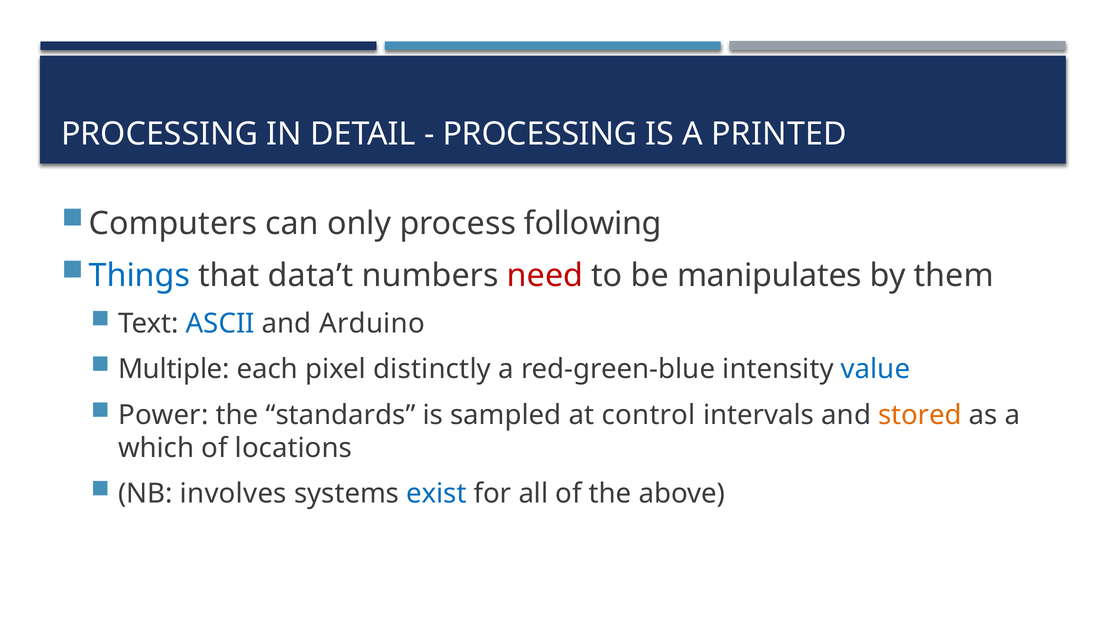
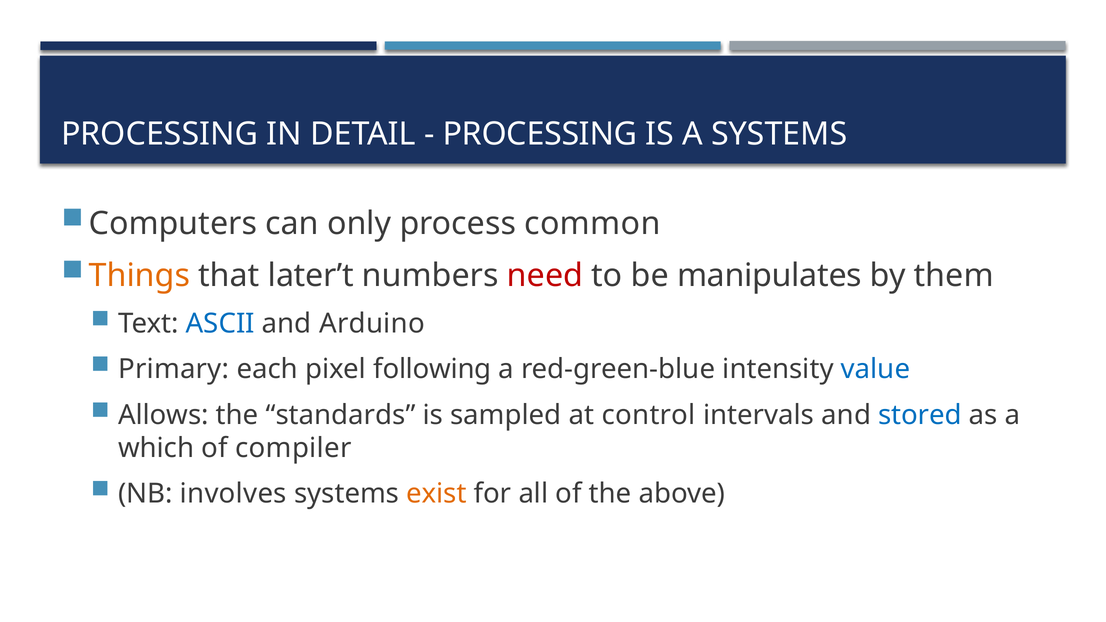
A PRINTED: PRINTED -> SYSTEMS
following: following -> common
Things colour: blue -> orange
data’t: data’t -> later’t
Multiple: Multiple -> Primary
distinctly: distinctly -> following
Power: Power -> Allows
stored colour: orange -> blue
locations: locations -> compiler
exist colour: blue -> orange
